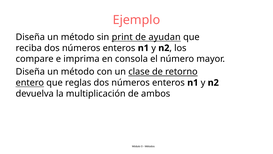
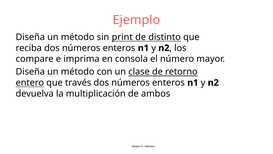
ayudan: ayudan -> distinto
reglas: reglas -> través
